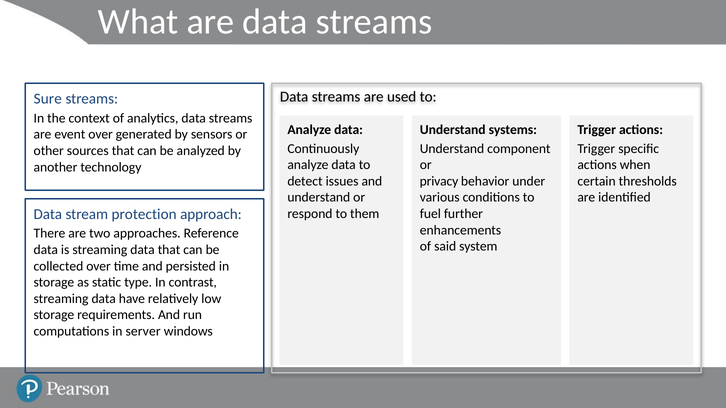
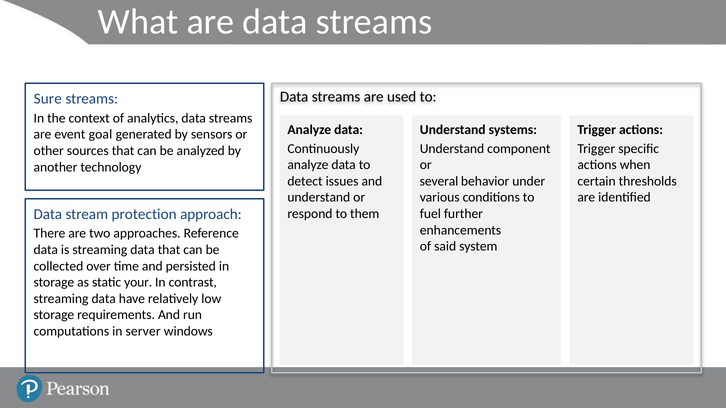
event over: over -> goal
privacy: privacy -> several
type: type -> your
